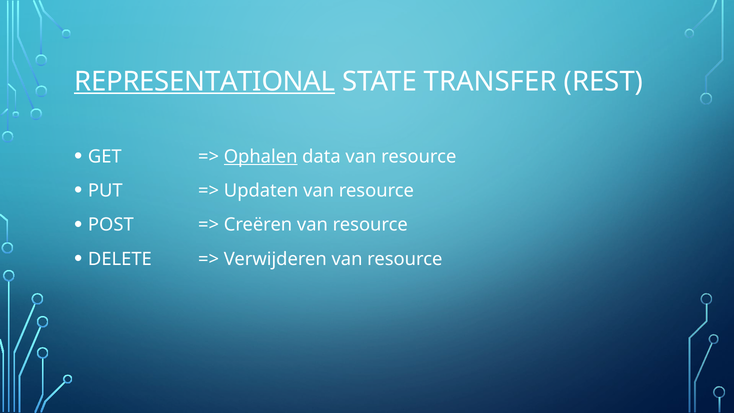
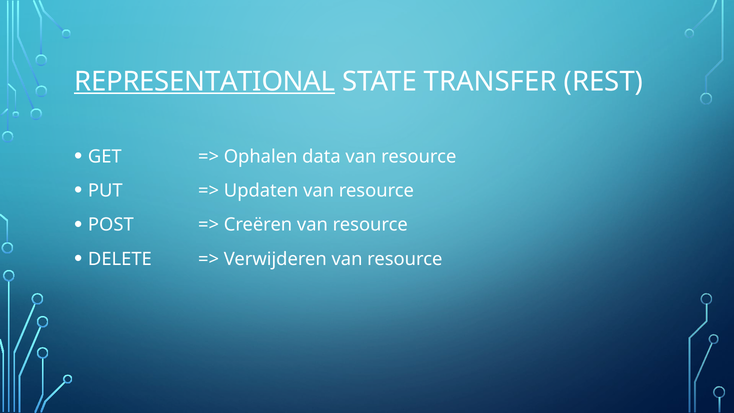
Ophalen underline: present -> none
